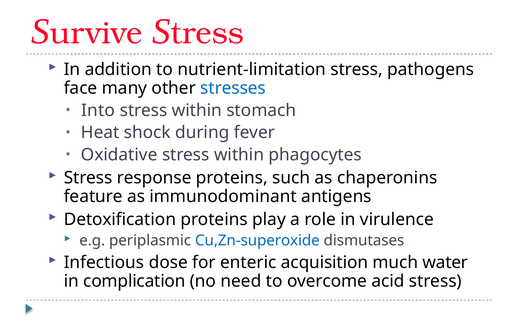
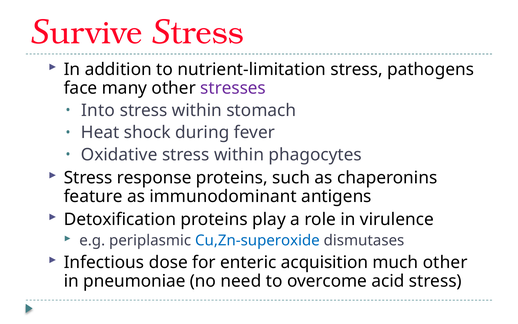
stresses colour: blue -> purple
much water: water -> other
complication: complication -> pneumoniae
